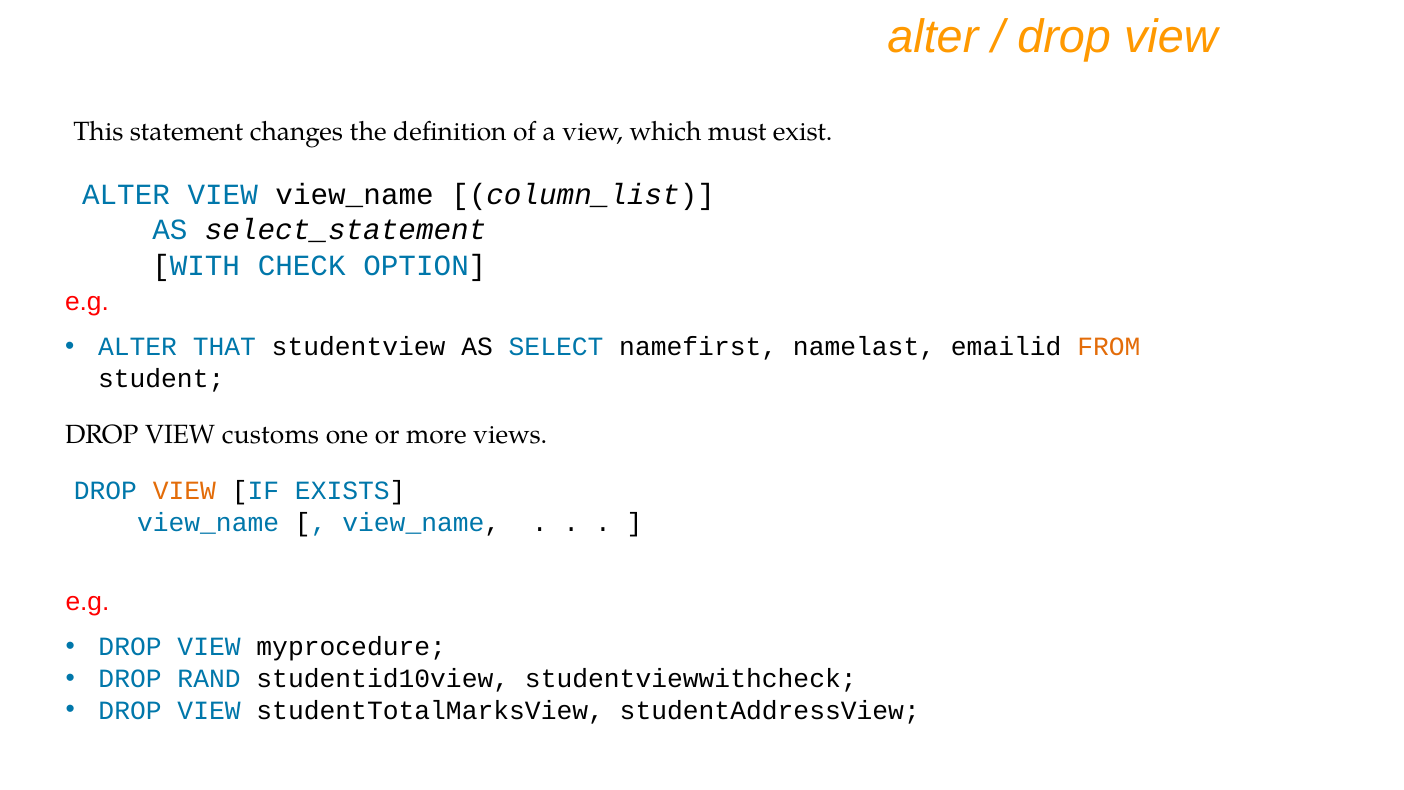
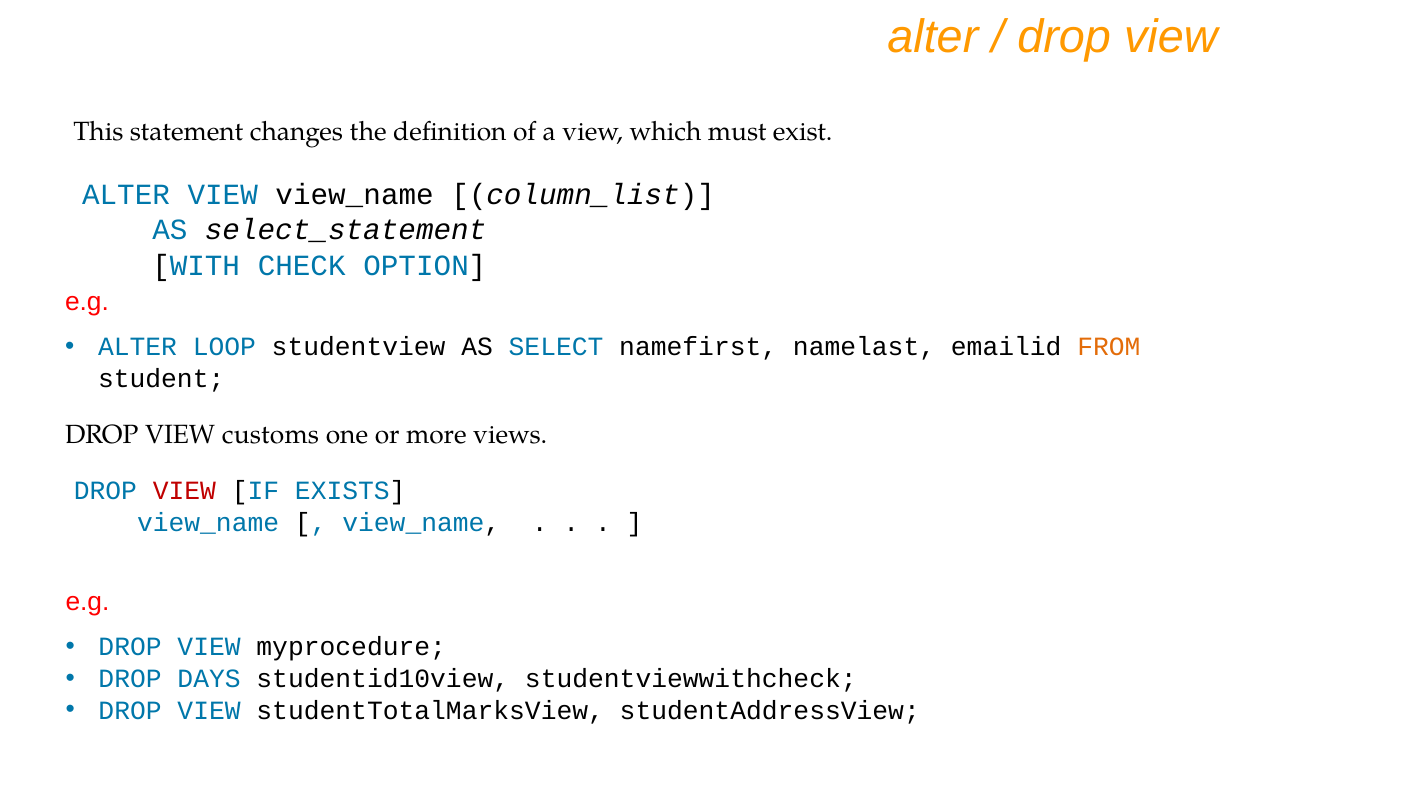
THAT: THAT -> LOOP
VIEW at (184, 491) colour: orange -> red
RAND: RAND -> DAYS
